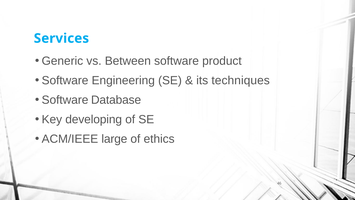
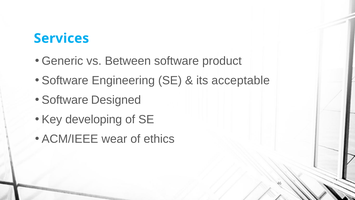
techniques: techniques -> acceptable
Database: Database -> Designed
large: large -> wear
